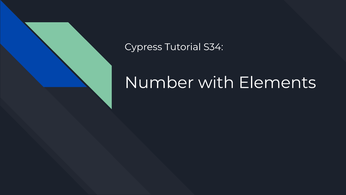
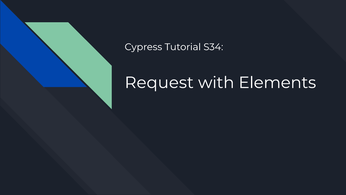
Number: Number -> Request
